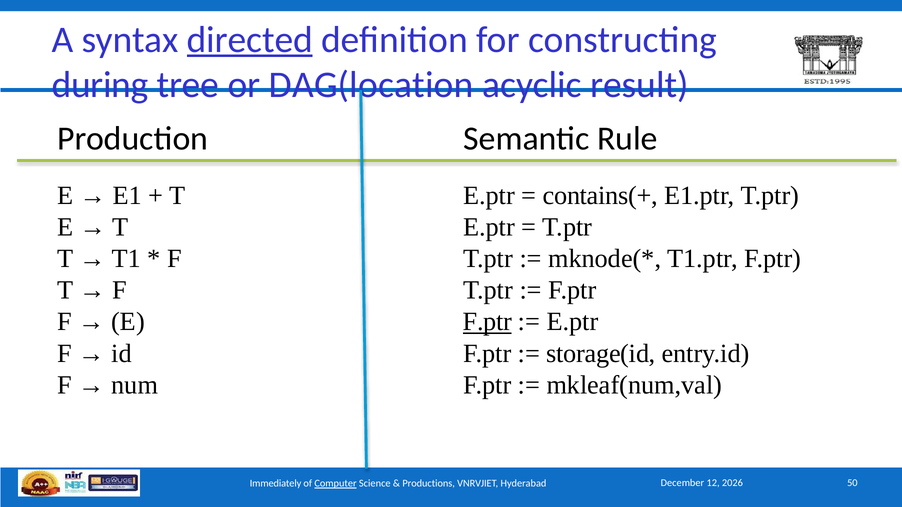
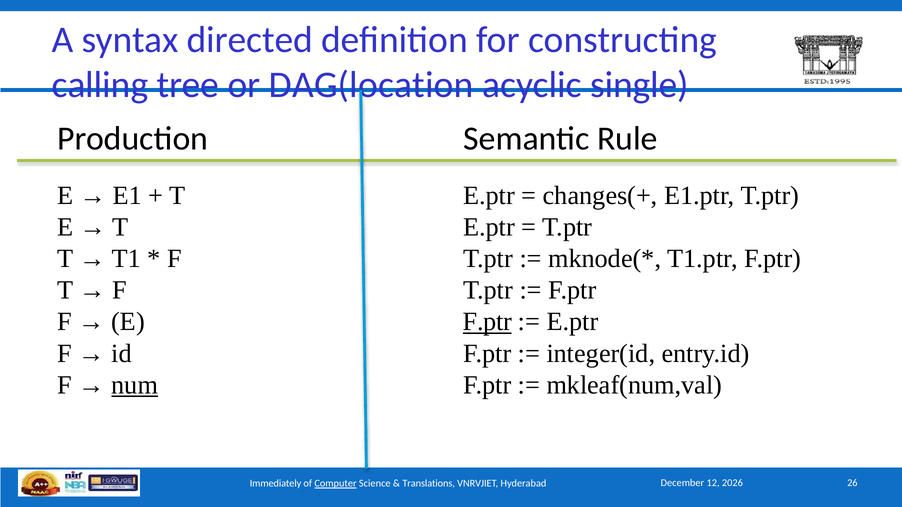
directed underline: present -> none
during: during -> calling
result: result -> single
contains(+: contains(+ -> changes(+
storage(id: storage(id -> integer(id
num underline: none -> present
Productions: Productions -> Translations
50: 50 -> 26
